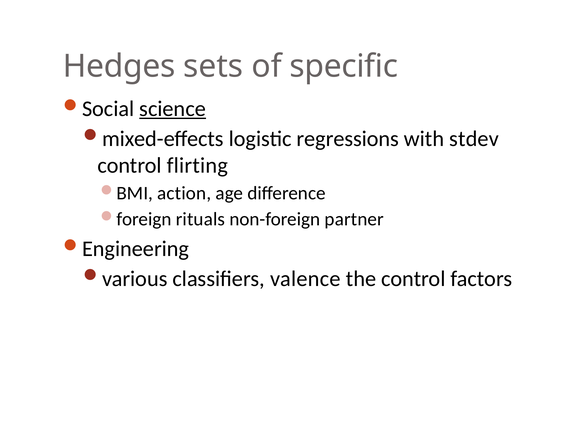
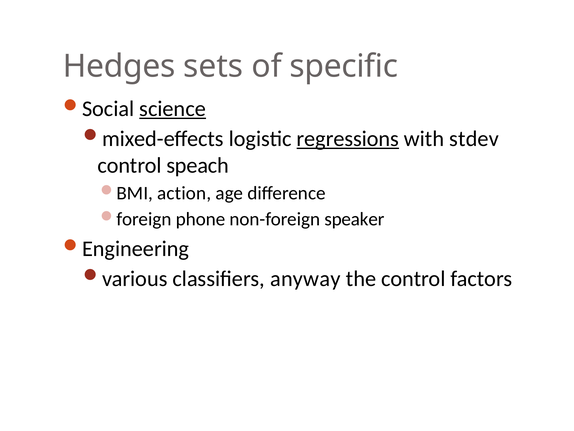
regressions underline: none -> present
flirting: flirting -> speach
rituals: rituals -> phone
partner: partner -> speaker
valence: valence -> anyway
